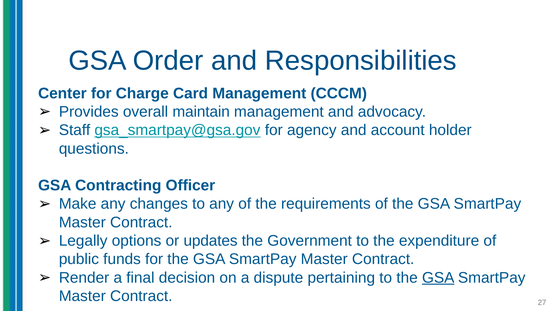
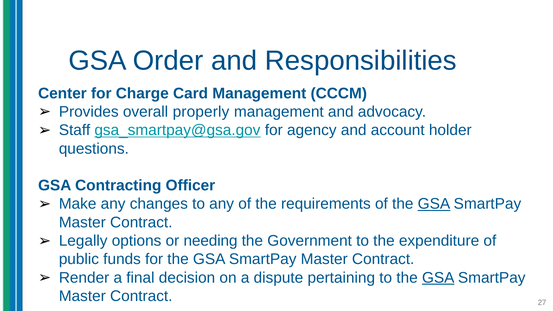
maintain: maintain -> properly
GSA at (434, 204) underline: none -> present
updates: updates -> needing
